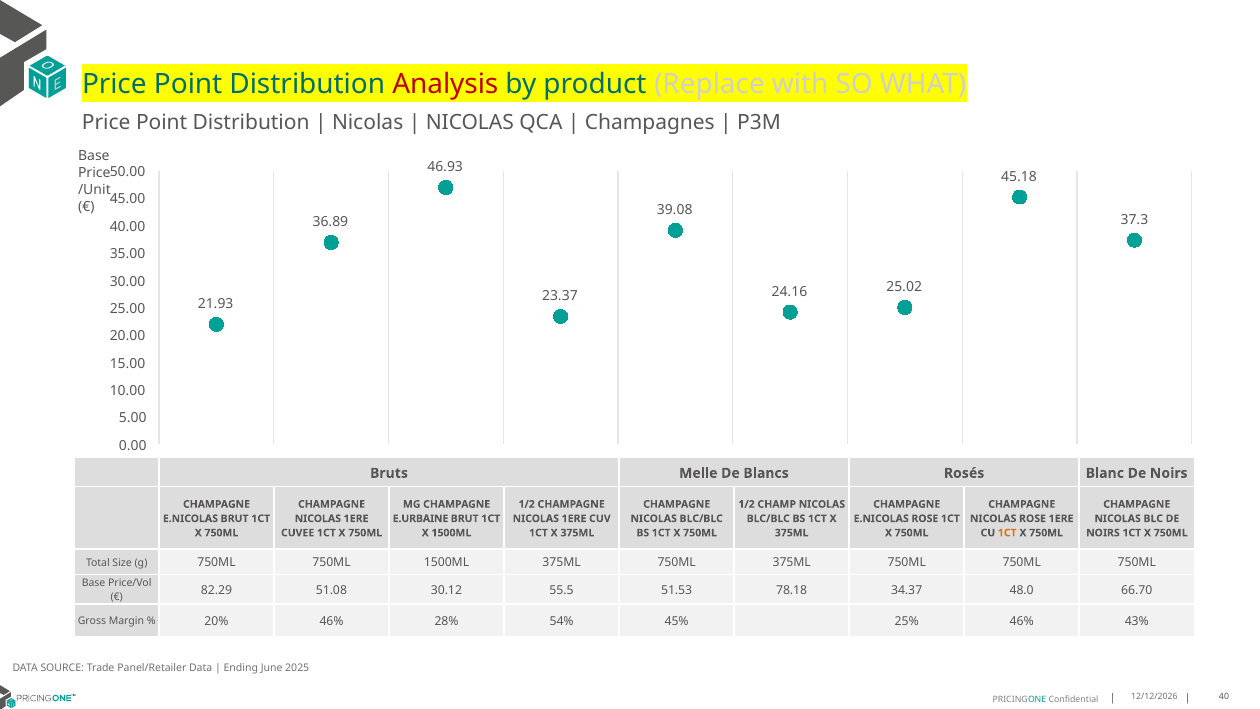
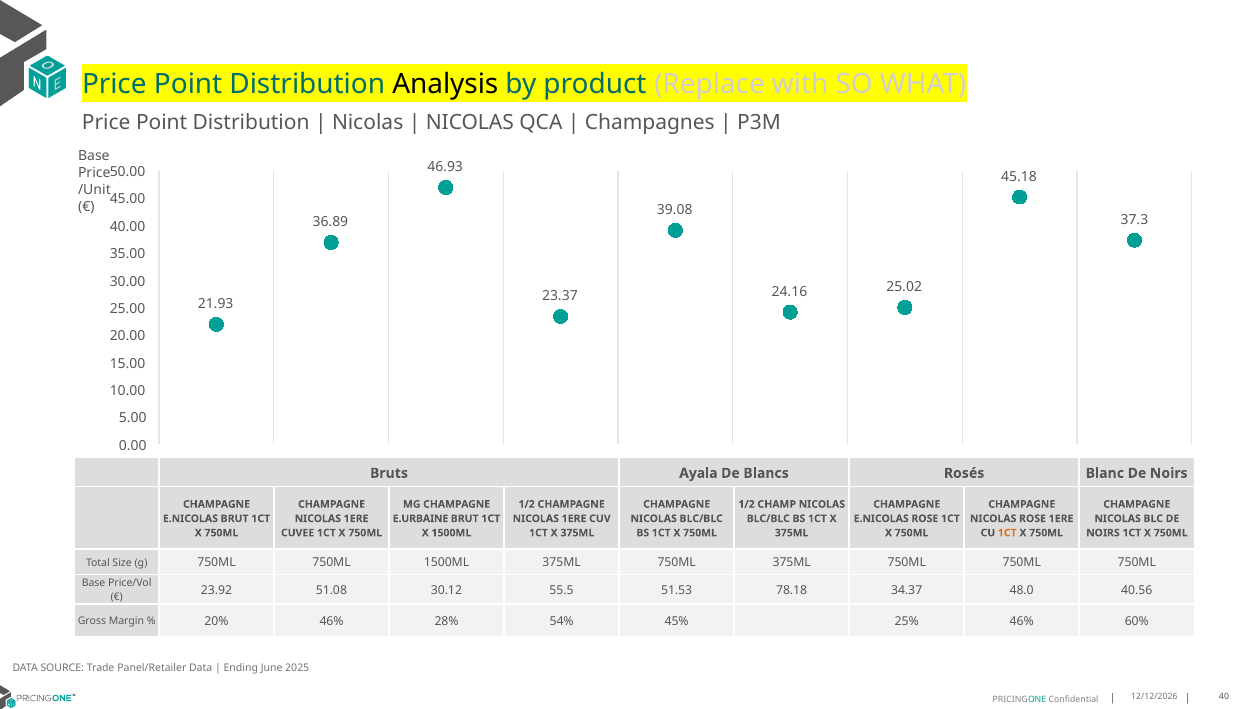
Analysis colour: red -> black
Melle: Melle -> Ayala
82.29: 82.29 -> 23.92
66.70: 66.70 -> 40.56
43%: 43% -> 60%
